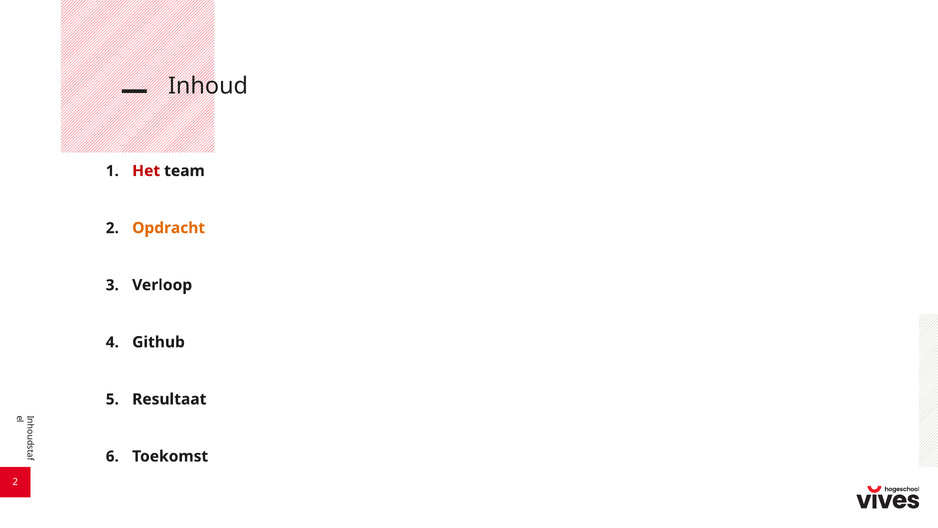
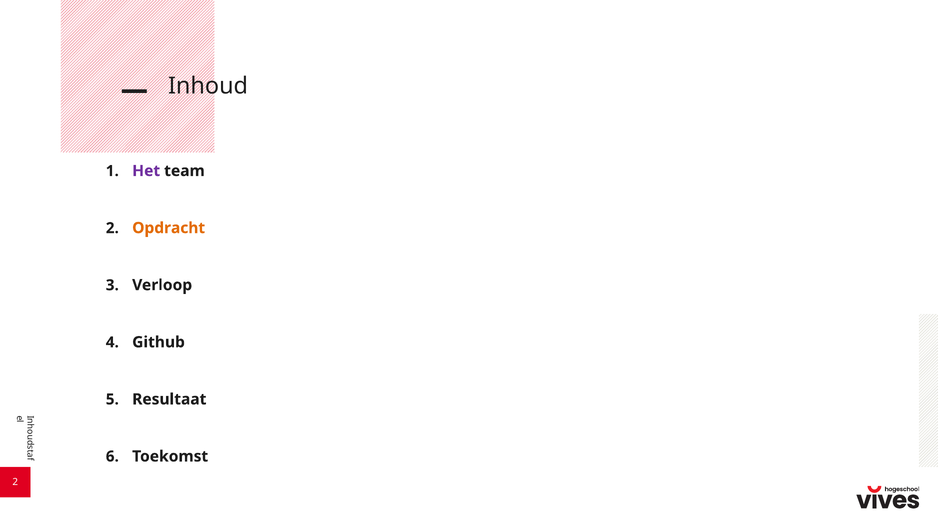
Het colour: red -> purple
